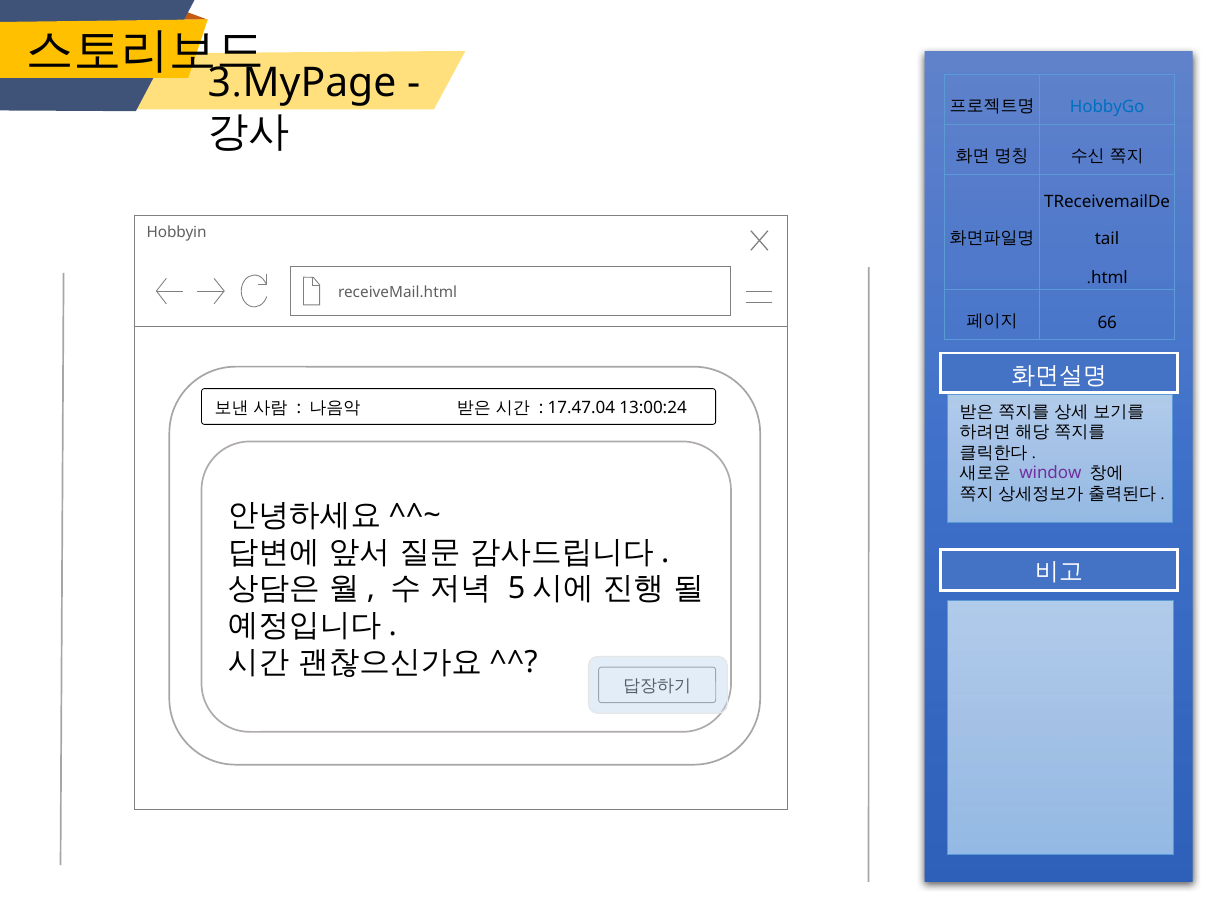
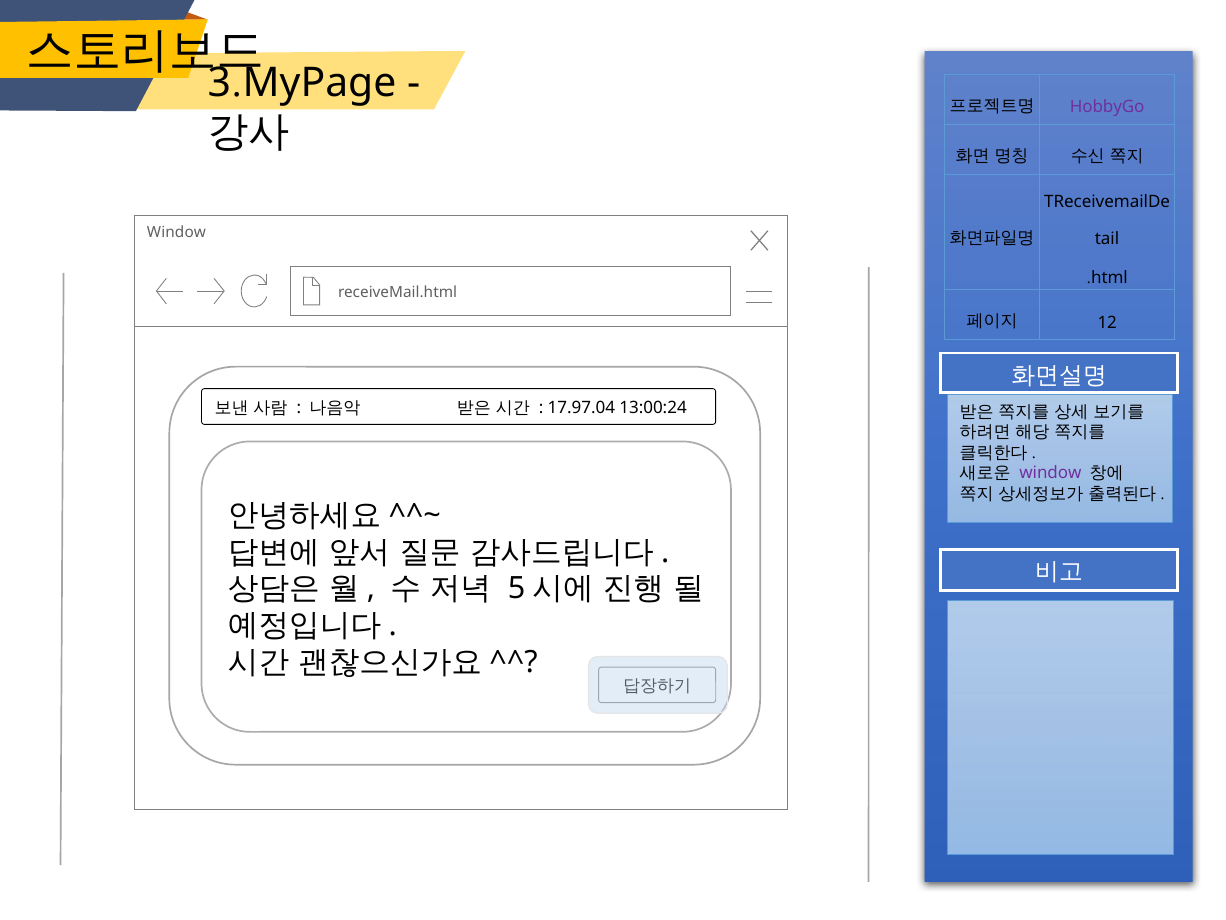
HobbyGo colour: blue -> purple
Hobbyin at (177, 232): Hobbyin -> Window
66: 66 -> 12
17.47.04: 17.47.04 -> 17.97.04
